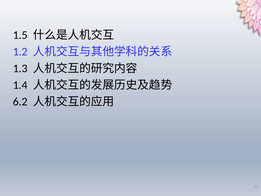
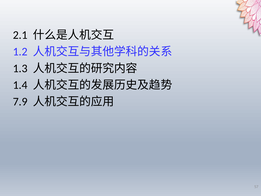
1.5: 1.5 -> 2.1
6.2: 6.2 -> 7.9
